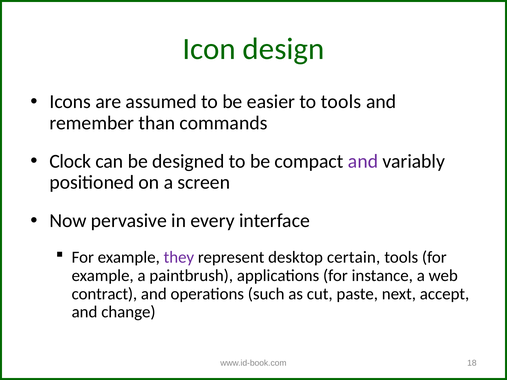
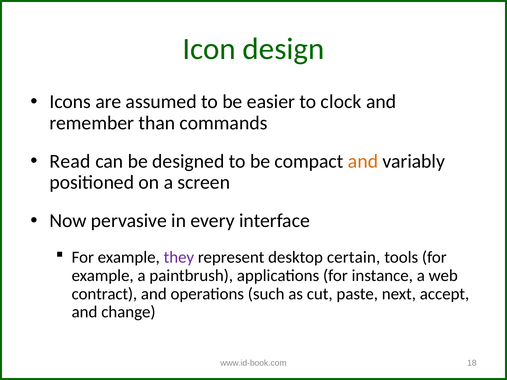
to tools: tools -> clock
Clock: Clock -> Read
and at (363, 161) colour: purple -> orange
